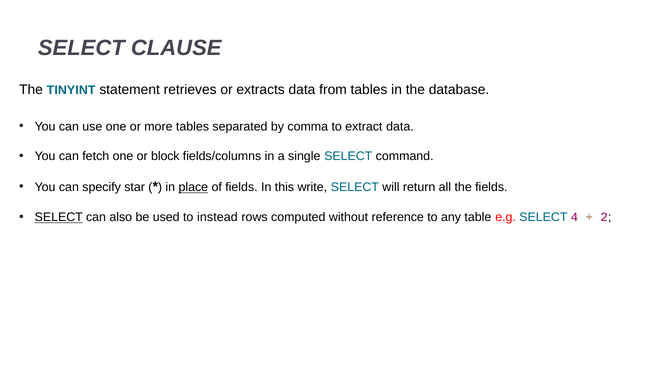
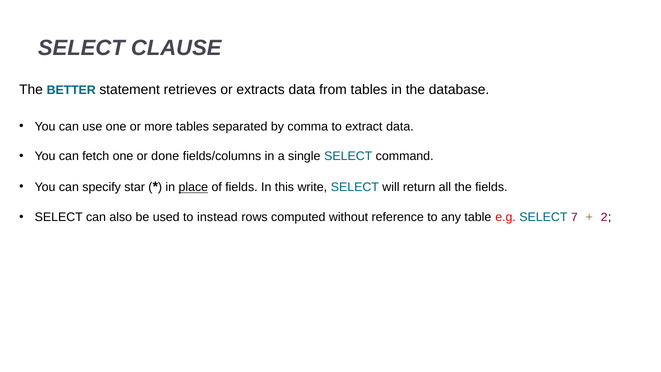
TINYINT: TINYINT -> BETTER
block: block -> done
SELECT at (59, 217) underline: present -> none
4: 4 -> 7
